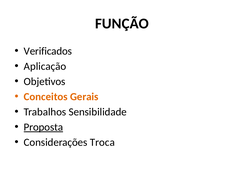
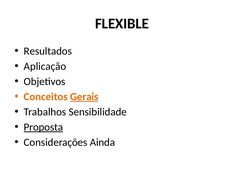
FUNÇÃO: FUNÇÃO -> FLEXIBLE
Verificados: Verificados -> Resultados
Gerais underline: none -> present
Troca: Troca -> Ainda
